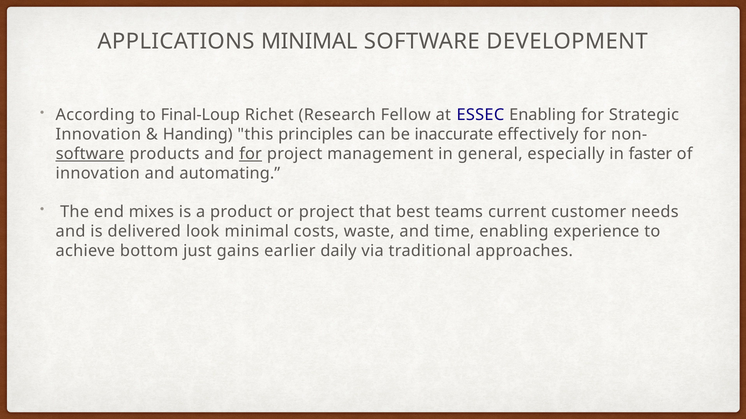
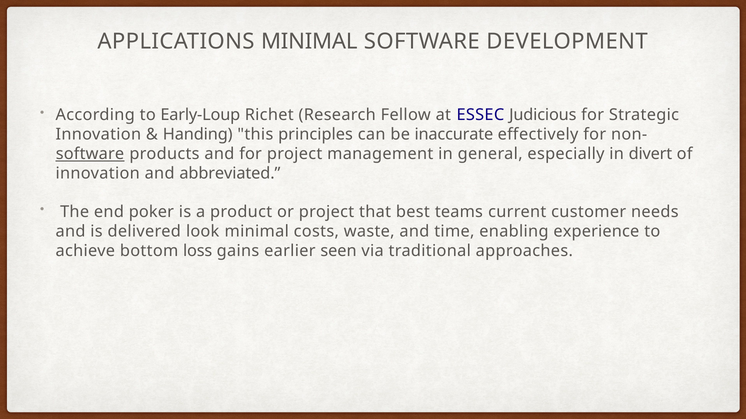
Final-Loup: Final-Loup -> Early-Loup
ESSEC Enabling: Enabling -> Judicious
for at (251, 154) underline: present -> none
faster: faster -> divert
automating: automating -> abbreviated
mixes: mixes -> poker
just: just -> loss
daily: daily -> seen
